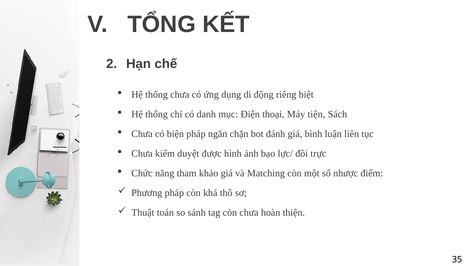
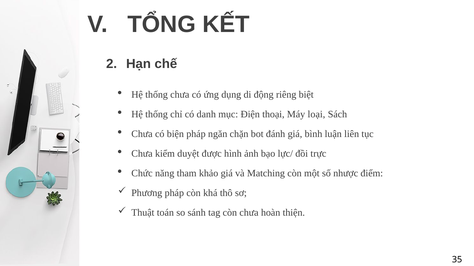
tiện: tiện -> loại
